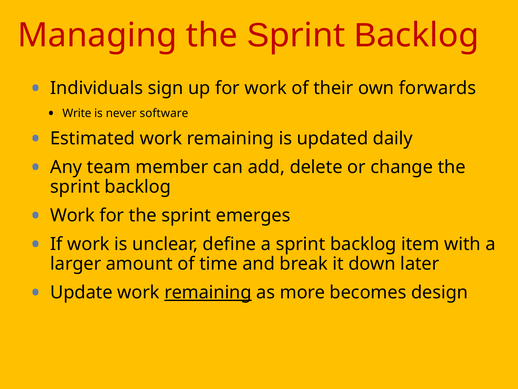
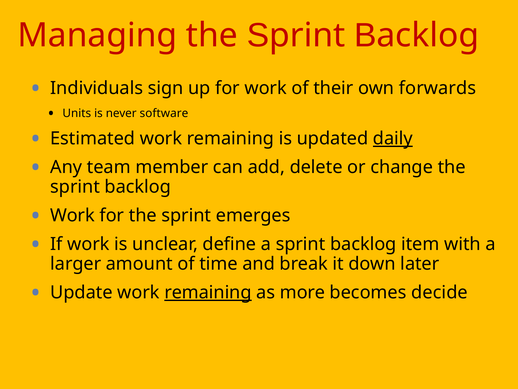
Write: Write -> Units
daily underline: none -> present
design: design -> decide
